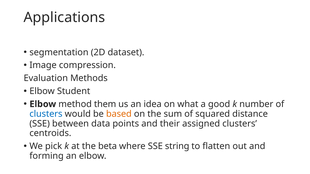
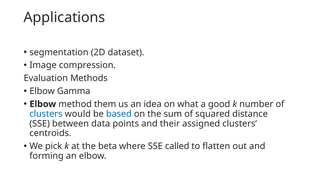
Student: Student -> Gamma
based colour: orange -> blue
string: string -> called
